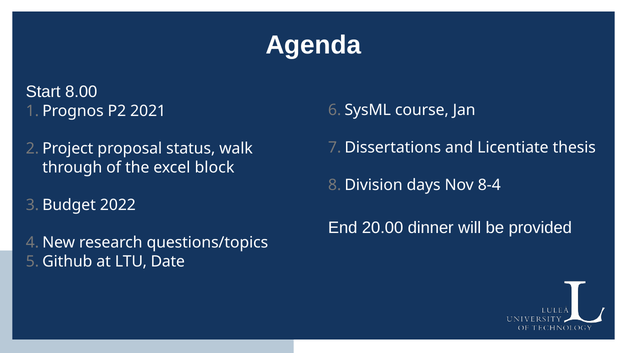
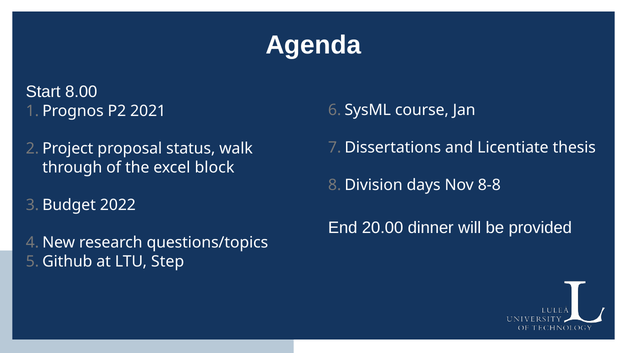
8-4: 8-4 -> 8-8
Date: Date -> Step
